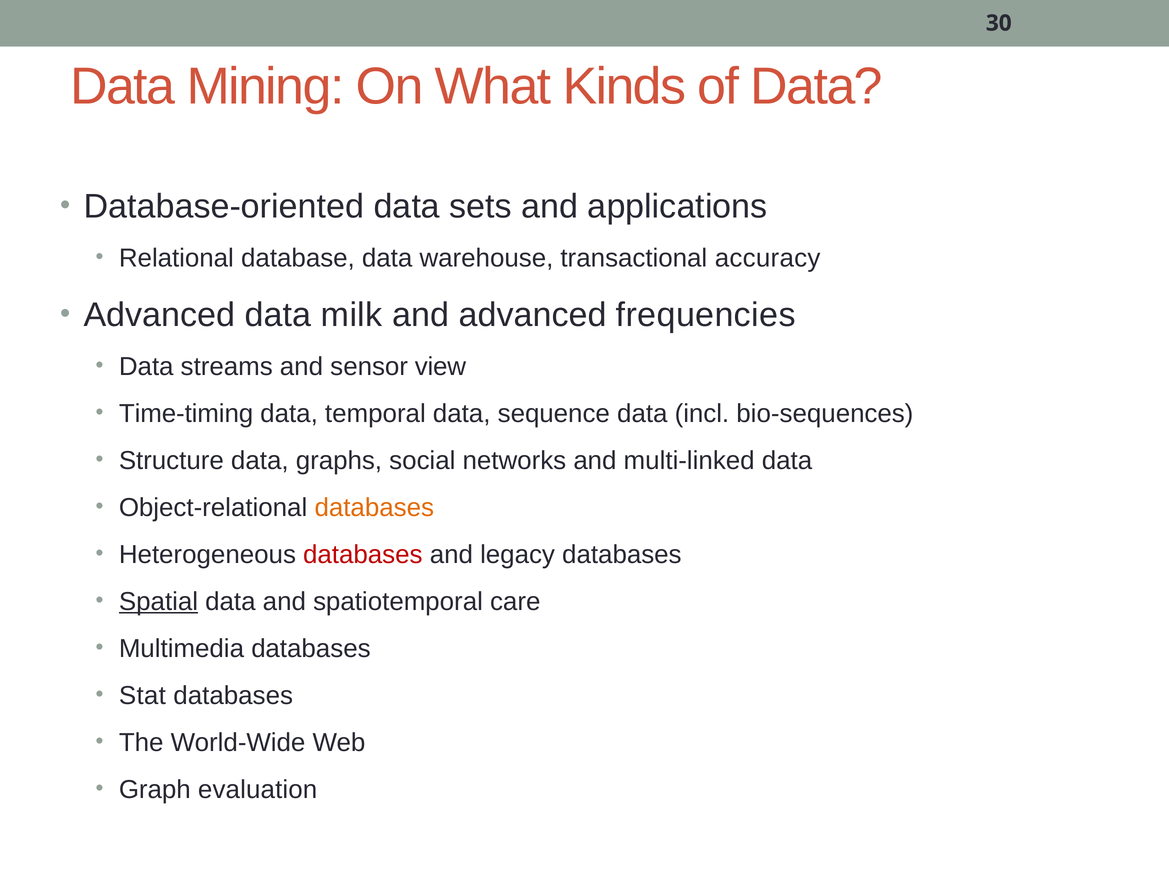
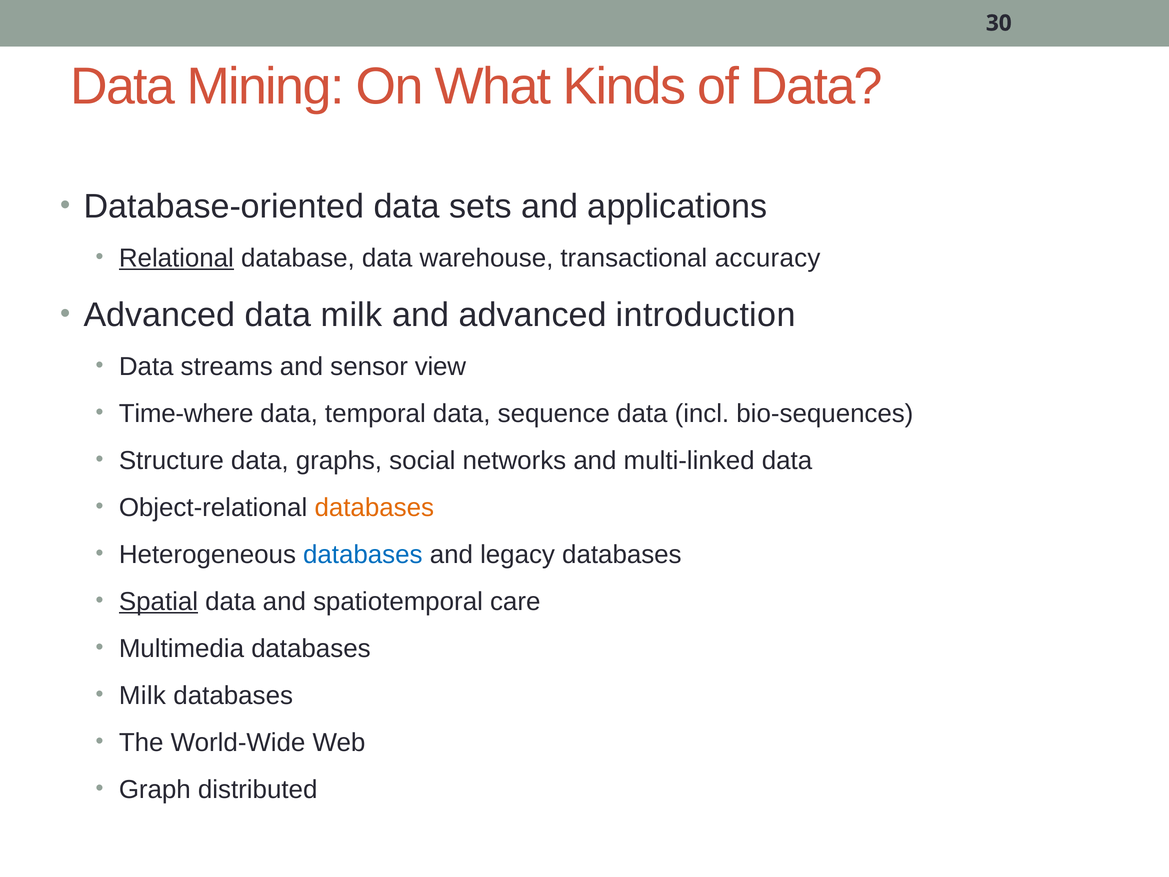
Relational underline: none -> present
frequencies: frequencies -> introduction
Time-timing: Time-timing -> Time-where
databases at (363, 554) colour: red -> blue
Stat at (142, 695): Stat -> Milk
evaluation: evaluation -> distributed
